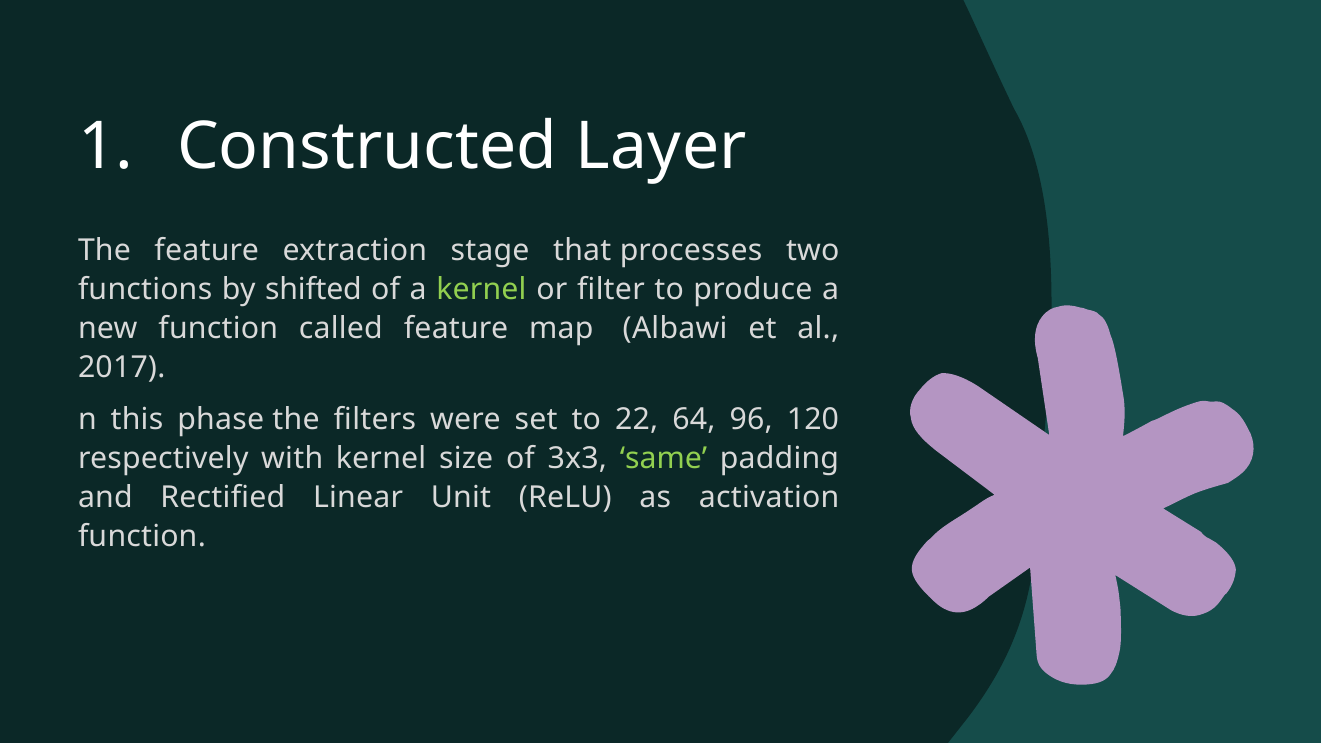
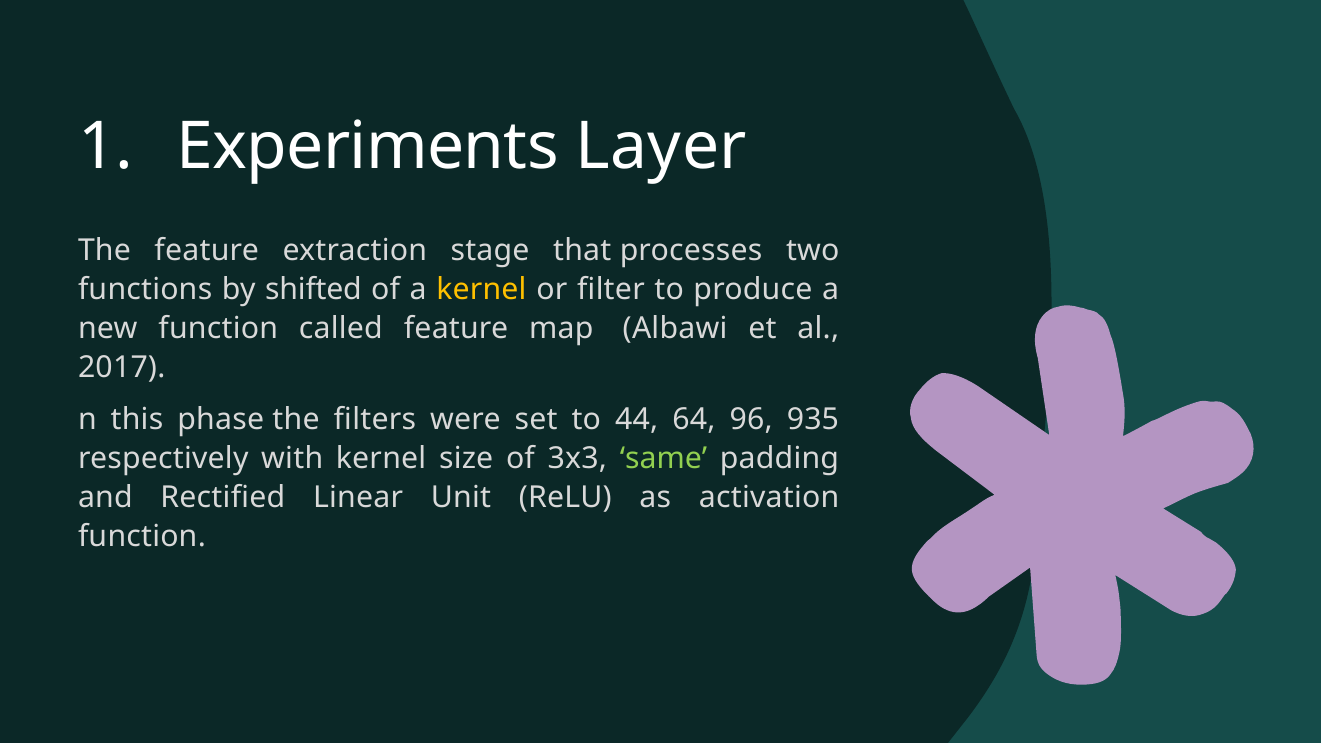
Constructed: Constructed -> Experiments
kernel at (481, 289) colour: light green -> yellow
22: 22 -> 44
120: 120 -> 935
